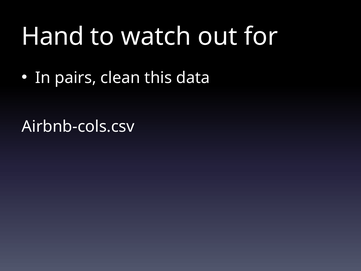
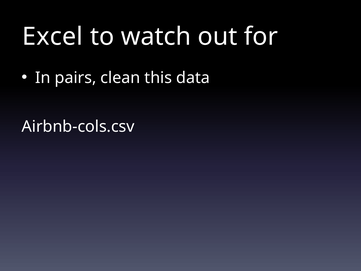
Hand: Hand -> Excel
